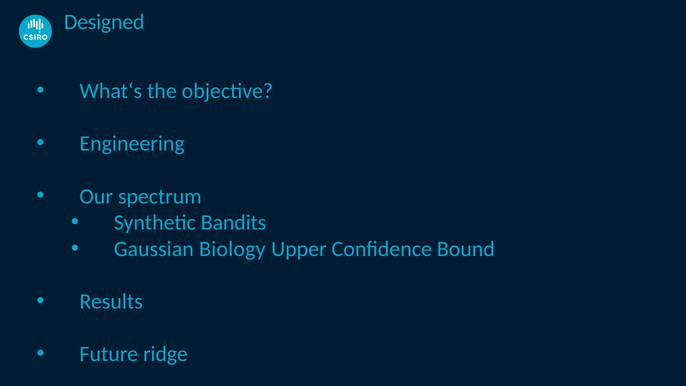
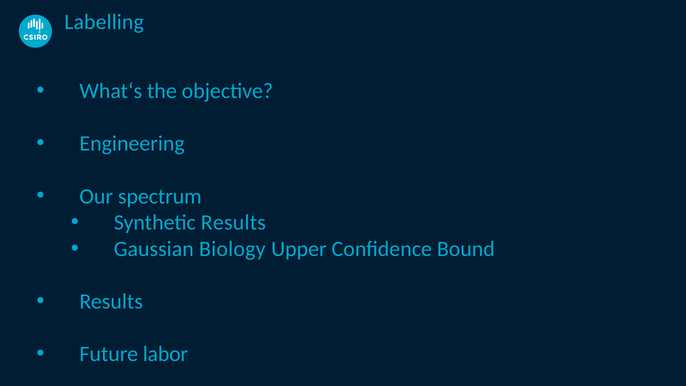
Designed: Designed -> Labelling
Synthetic Bandits: Bandits -> Results
ridge: ridge -> labor
